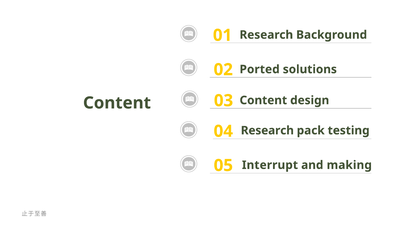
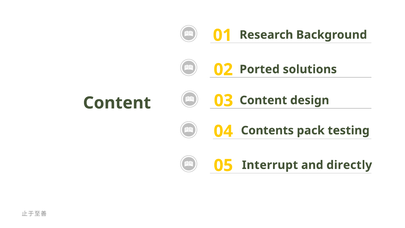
Research at (267, 130): Research -> Contents
making: making -> directly
